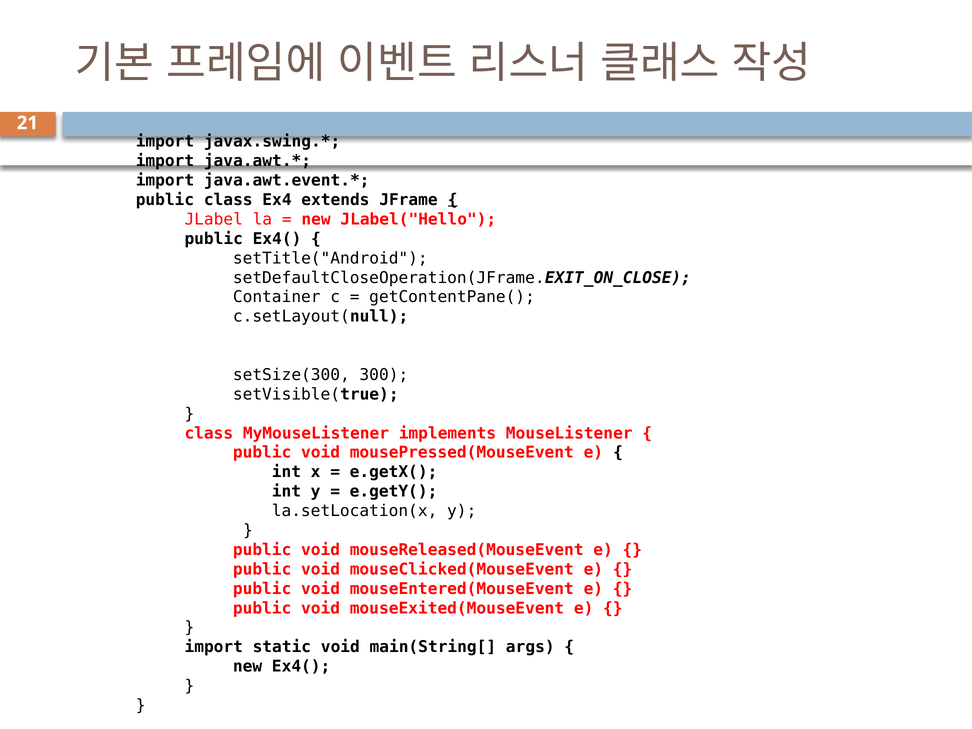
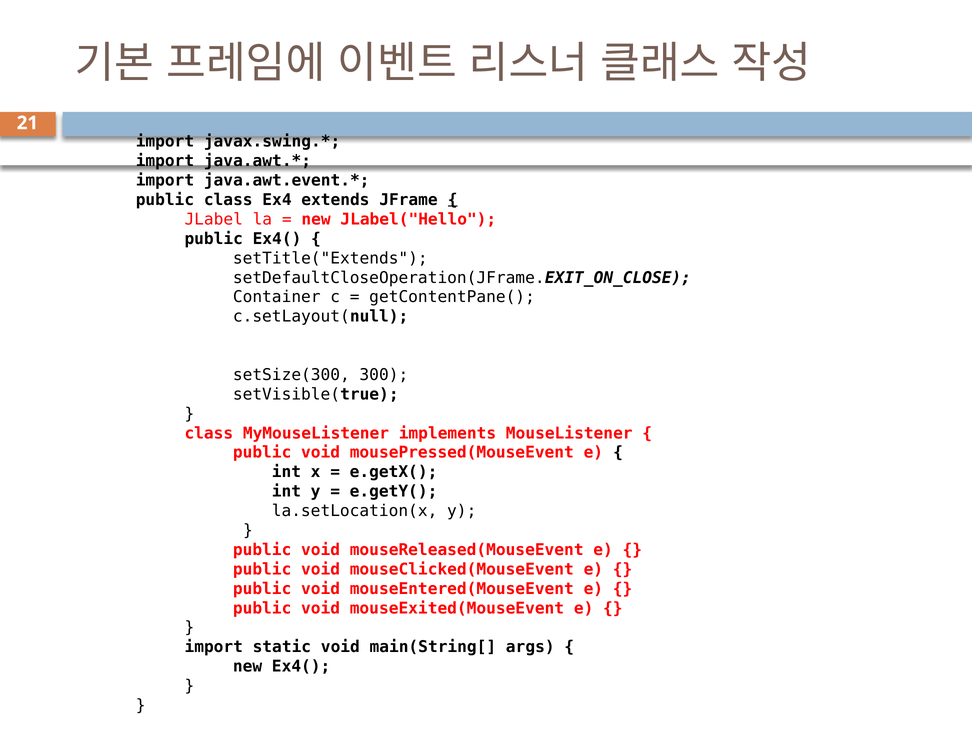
setTitle("Android: setTitle("Android -> setTitle("Extends
